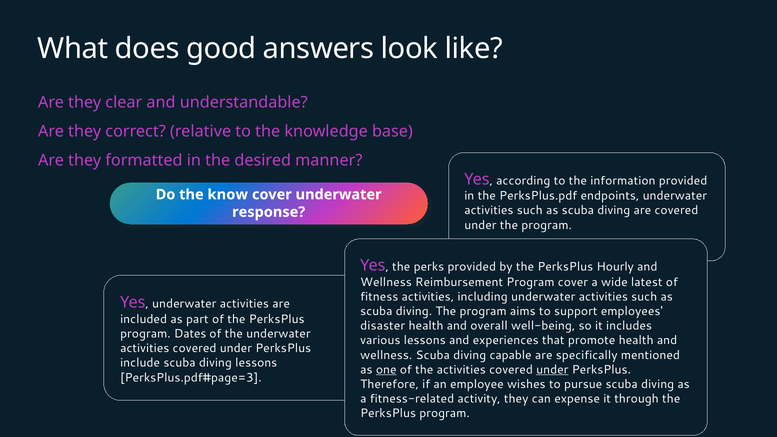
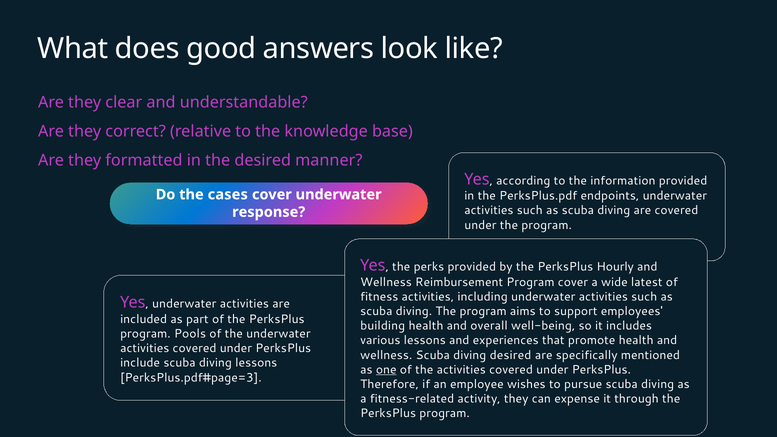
know: know -> cases
disaster: disaster -> building
Dates: Dates -> Pools
diving capable: capable -> desired
under at (552, 370) underline: present -> none
